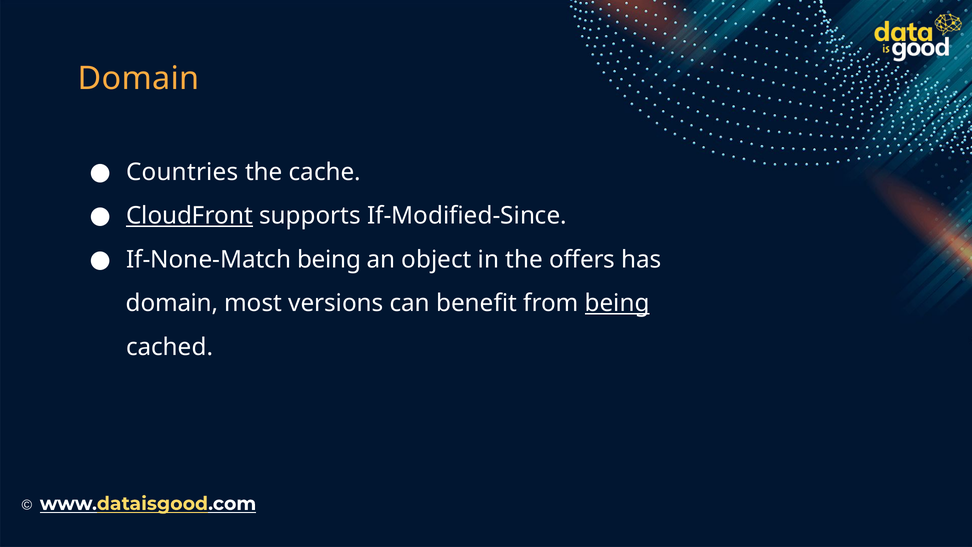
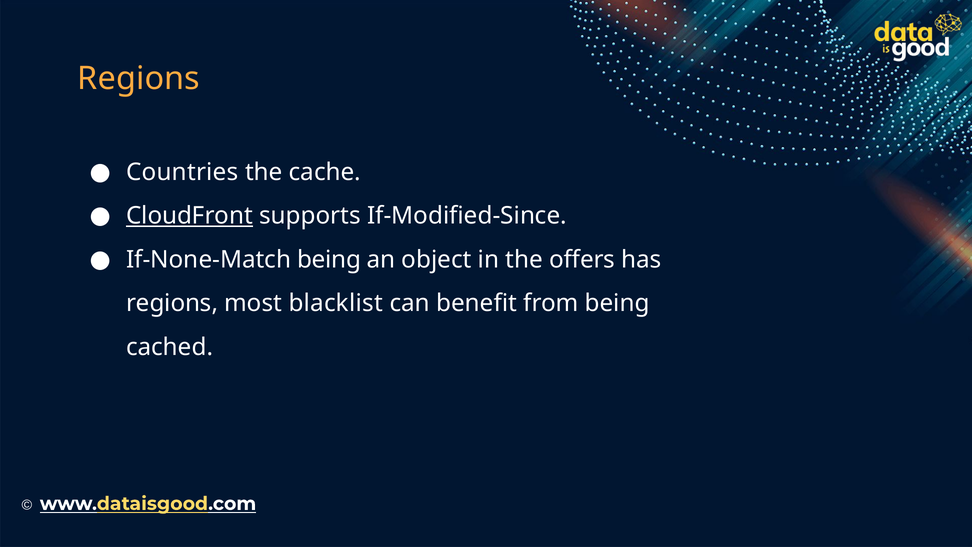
Domain at (139, 79): Domain -> Regions
domain at (172, 303): domain -> regions
versions: versions -> blacklist
being at (617, 303) underline: present -> none
